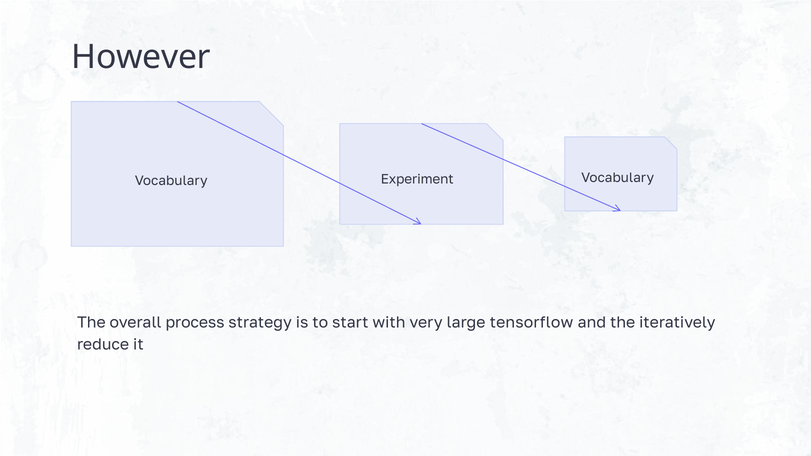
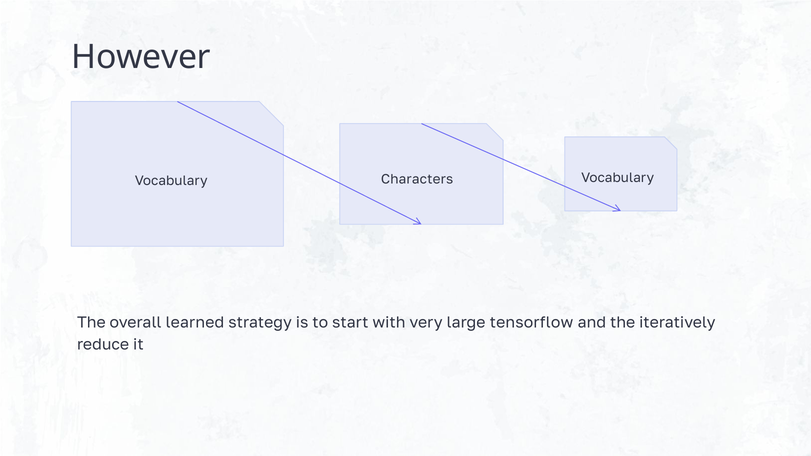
Experiment: Experiment -> Characters
process: process -> learned
